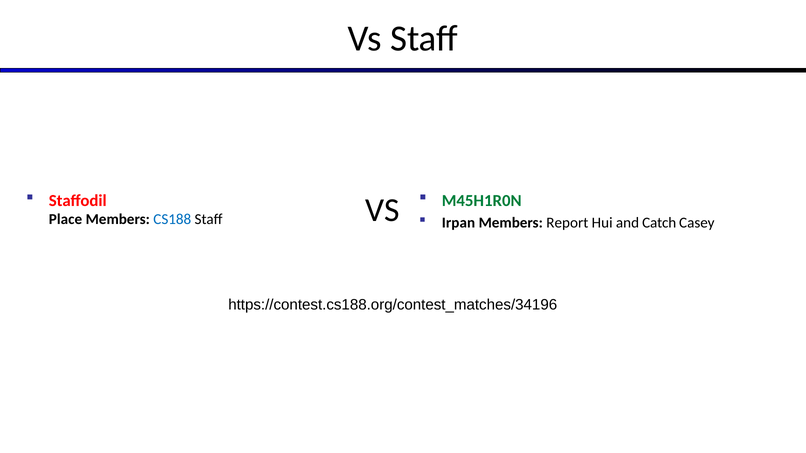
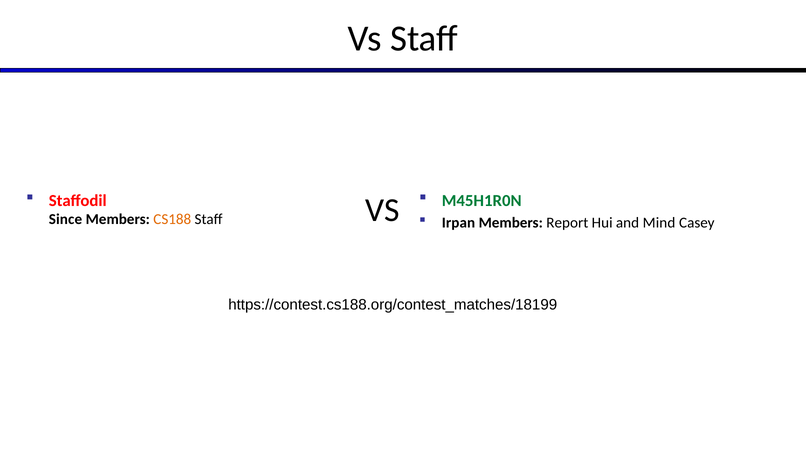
Place: Place -> Since
CS188 colour: blue -> orange
Catch: Catch -> Mind
https://contest.cs188.org/contest_matches/34196: https://contest.cs188.org/contest_matches/34196 -> https://contest.cs188.org/contest_matches/18199
